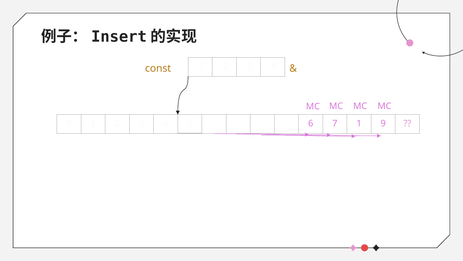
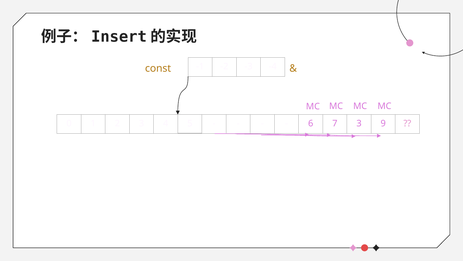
7 1: 1 -> 3
